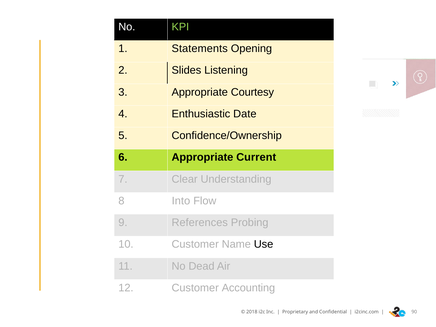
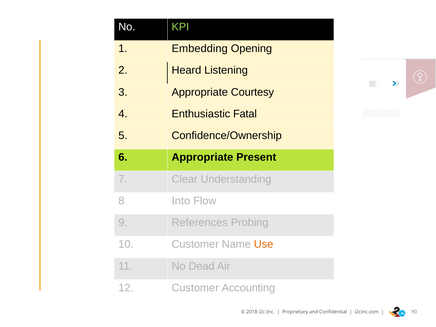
Statements: Statements -> Embedding
Slides: Slides -> Heard
Date: Date -> Fatal
Current: Current -> Present
Use colour: black -> orange
